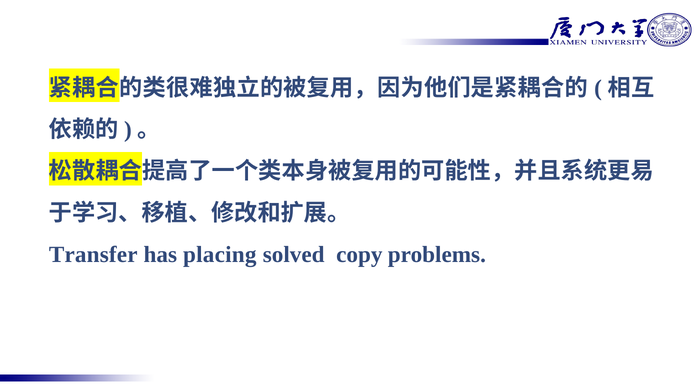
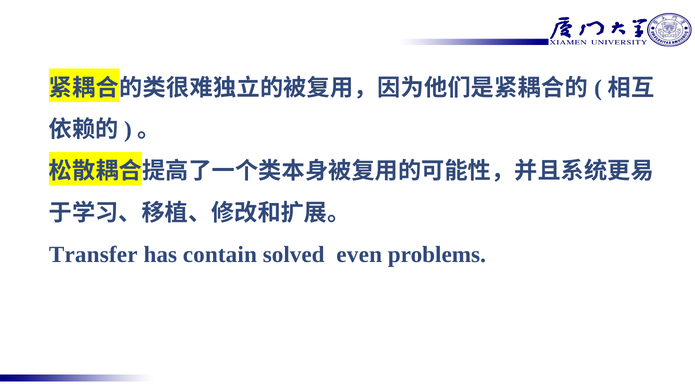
placing: placing -> contain
copy: copy -> even
